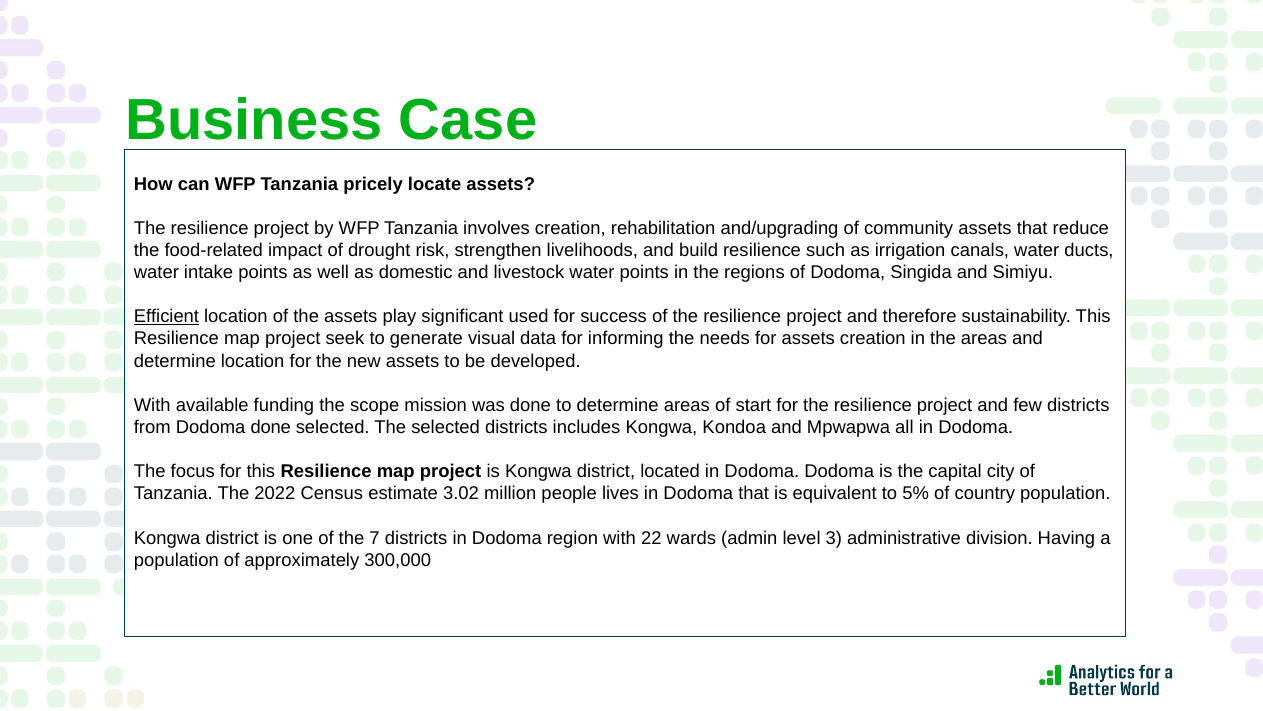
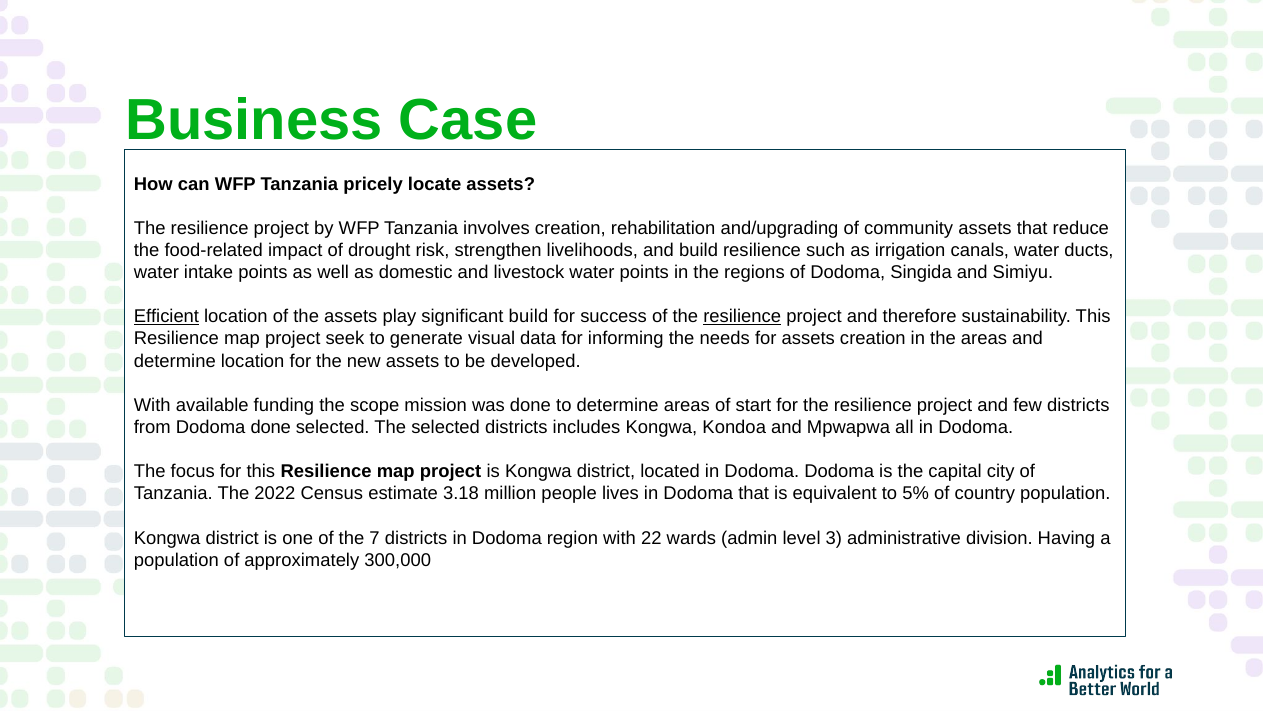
significant used: used -> build
resilience at (742, 316) underline: none -> present
3.02: 3.02 -> 3.18
